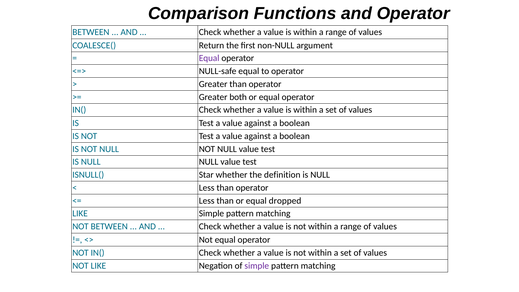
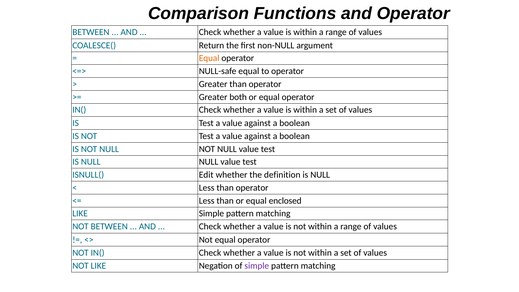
Equal at (209, 58) colour: purple -> orange
Star: Star -> Edit
dropped: dropped -> enclosed
